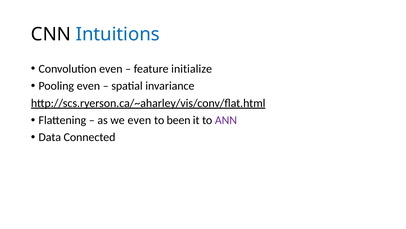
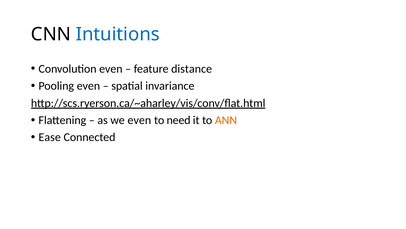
initialize: initialize -> distance
been: been -> need
ANN colour: purple -> orange
Data: Data -> Ease
